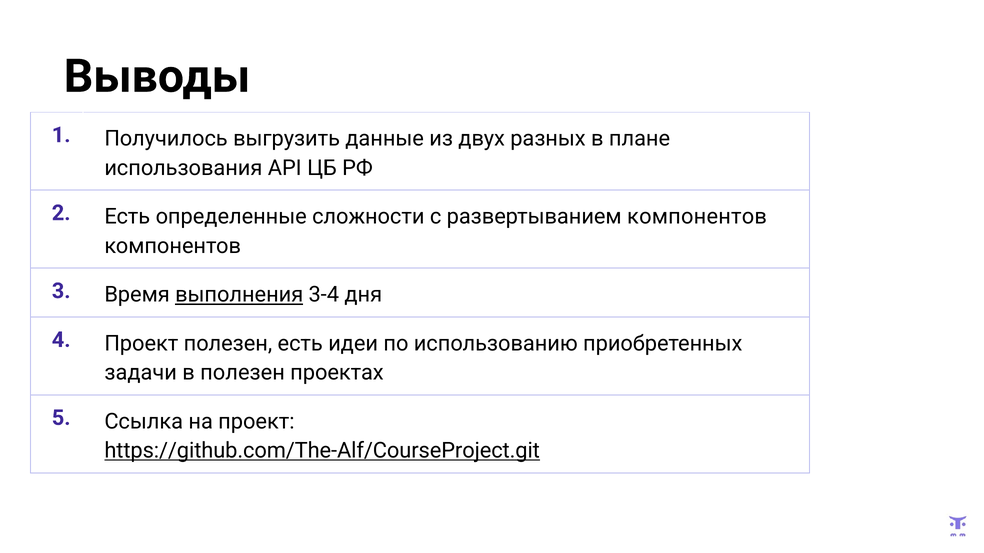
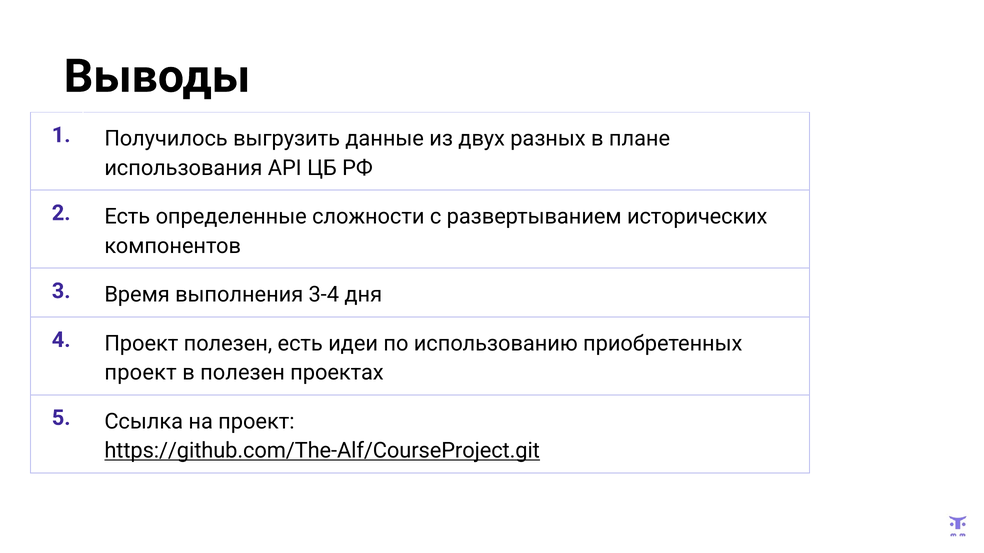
развертыванием компонентов: компонентов -> исторических
выполнения underline: present -> none
задачи at (141, 373): задачи -> проект
